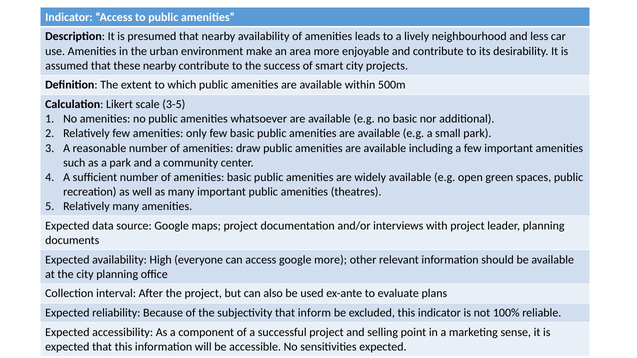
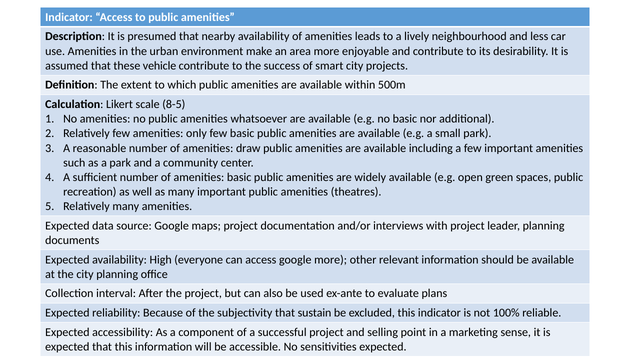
these nearby: nearby -> vehicle
3-5: 3-5 -> 8-5
inform: inform -> sustain
